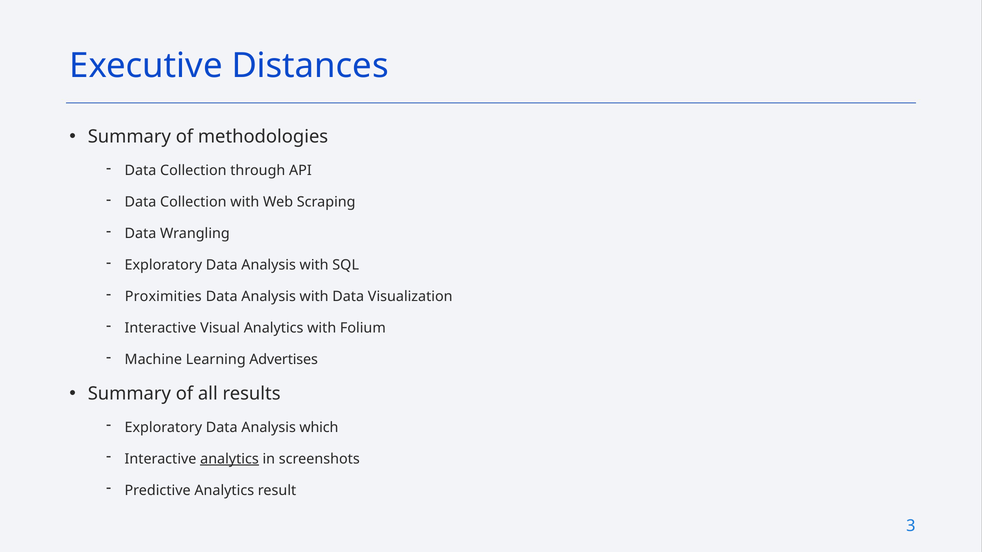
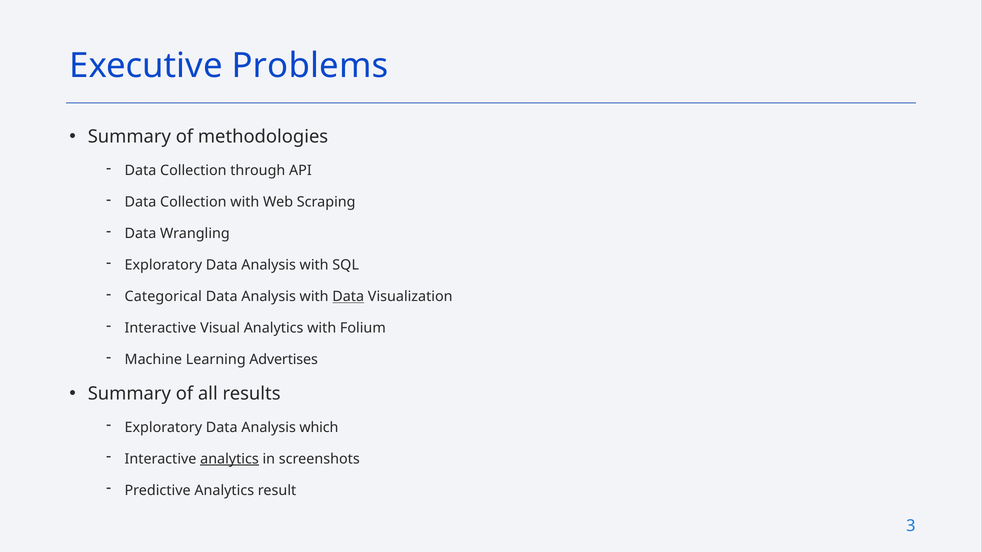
Distances: Distances -> Problems
Proximities: Proximities -> Categorical
Data at (348, 297) underline: none -> present
